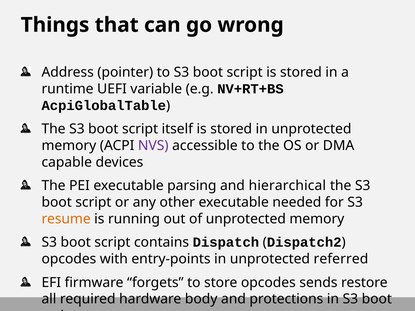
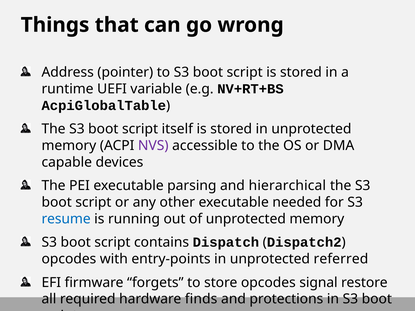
resume colour: orange -> blue
sends: sends -> signal
body: body -> finds
